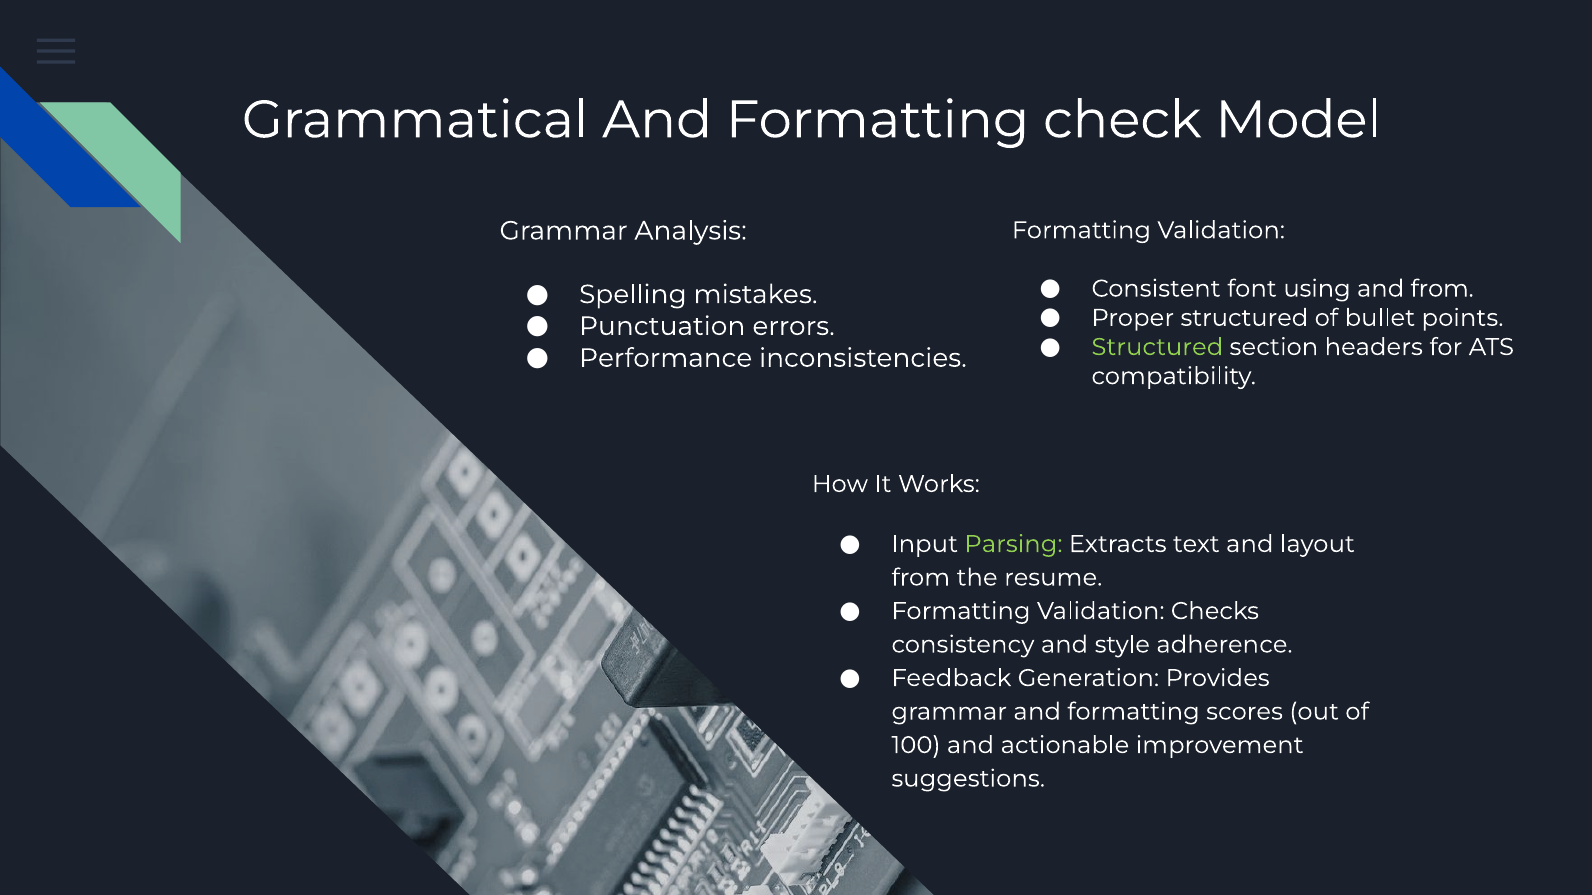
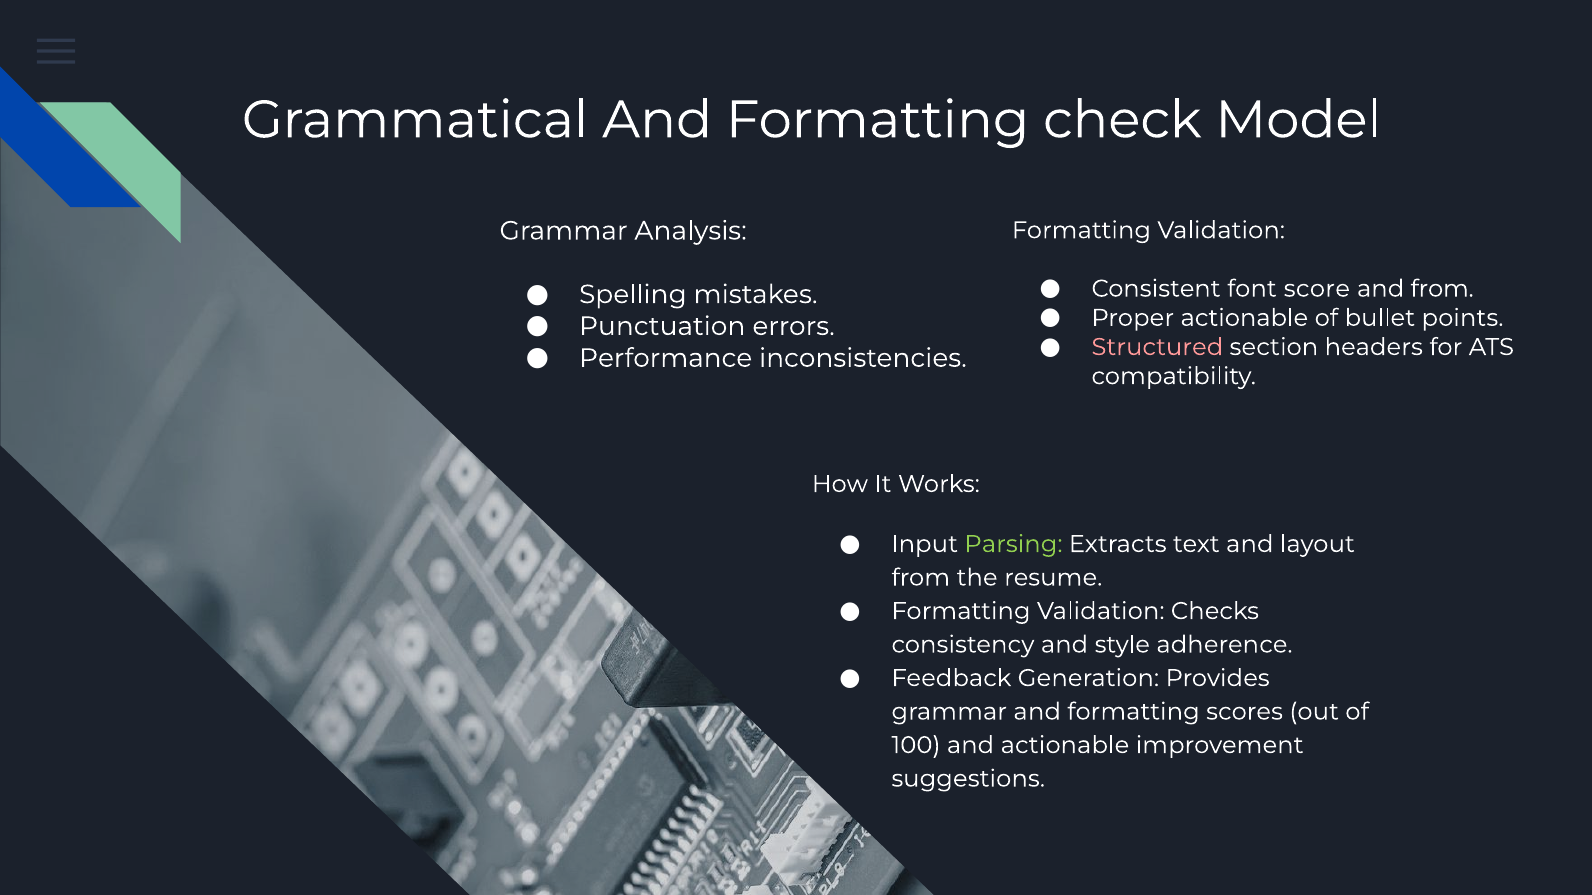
using: using -> score
Proper structured: structured -> actionable
Structured at (1157, 347) colour: light green -> pink
